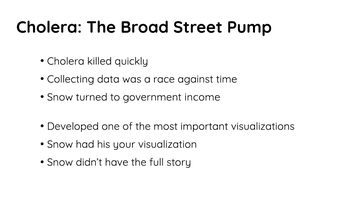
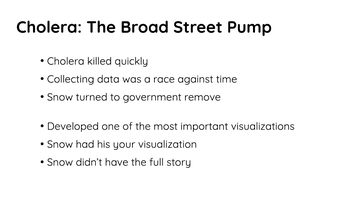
income: income -> remove
